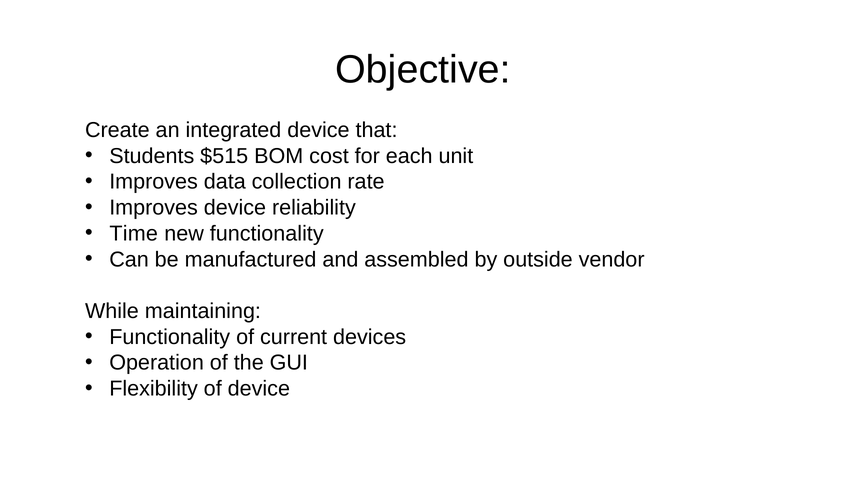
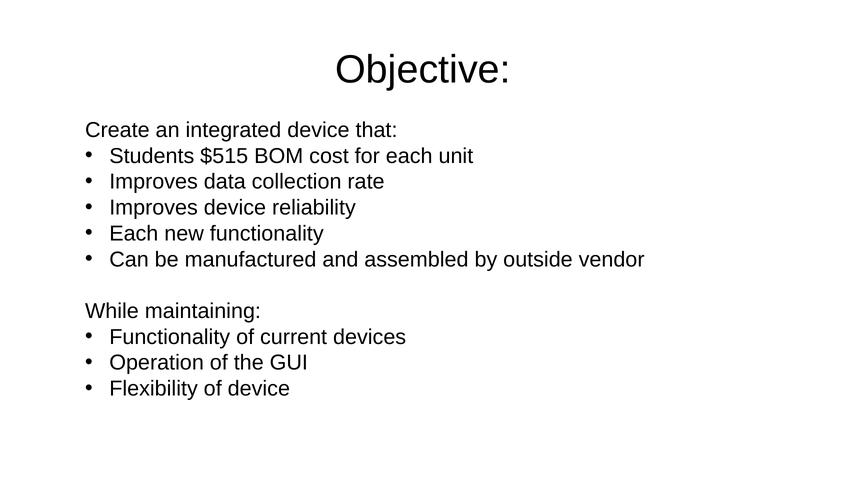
Time at (134, 233): Time -> Each
